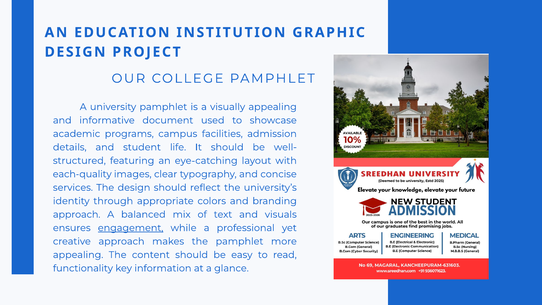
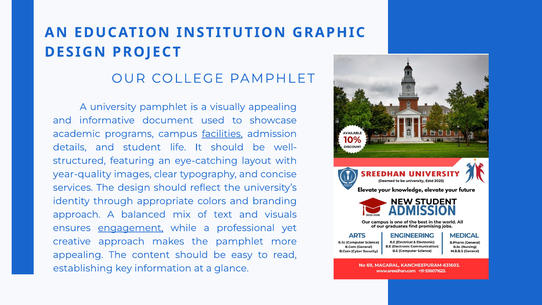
facilities underline: none -> present
each-quality: each-quality -> year-quality
functionality: functionality -> establishing
